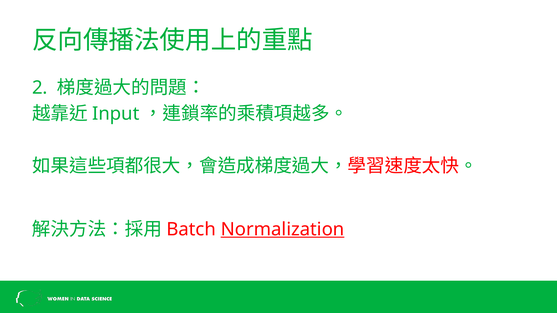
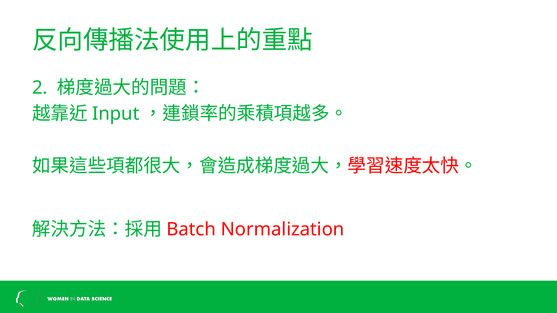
Normalization underline: present -> none
